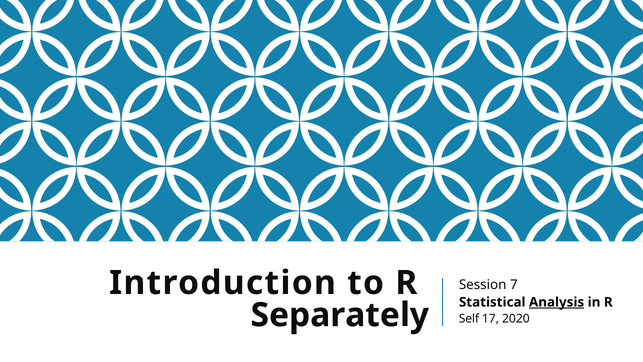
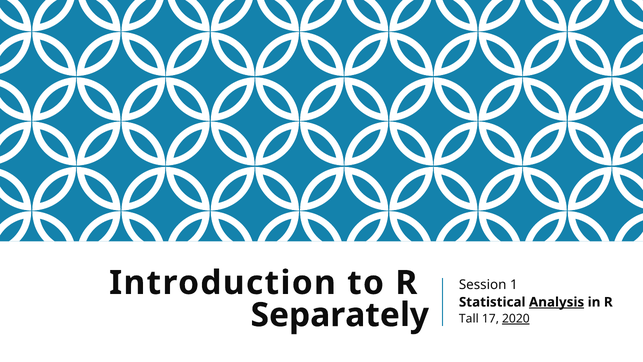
7: 7 -> 1
Self: Self -> Tall
2020 underline: none -> present
